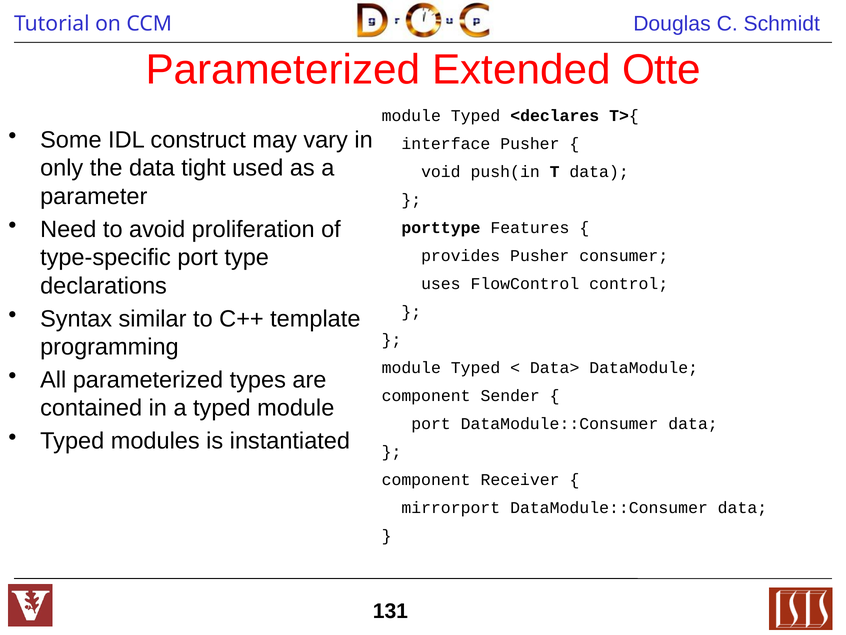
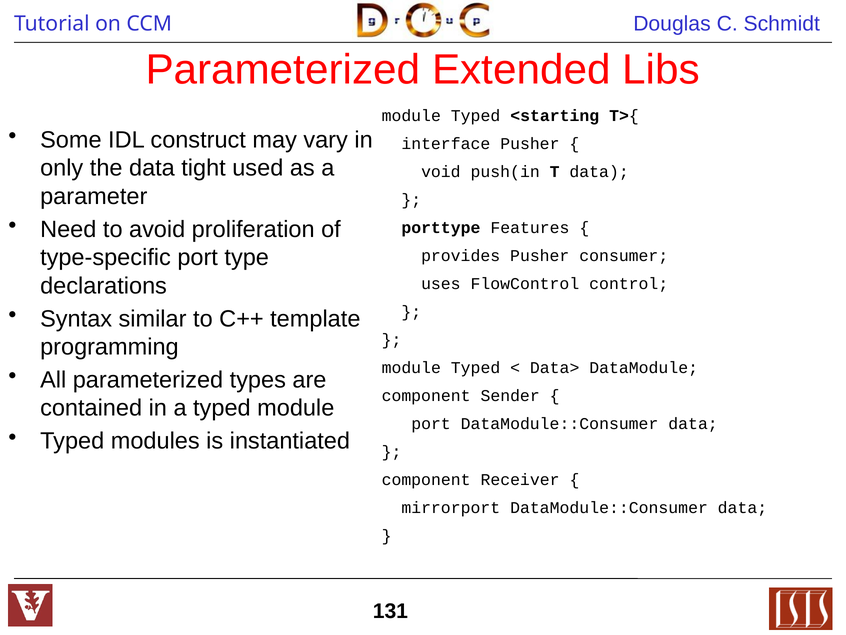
Otte: Otte -> Libs
<declares: <declares -> <starting
